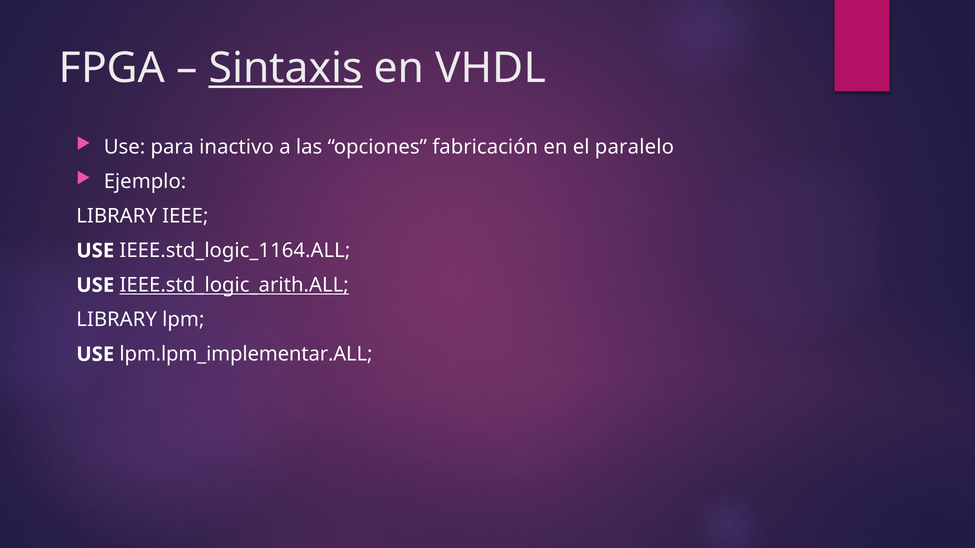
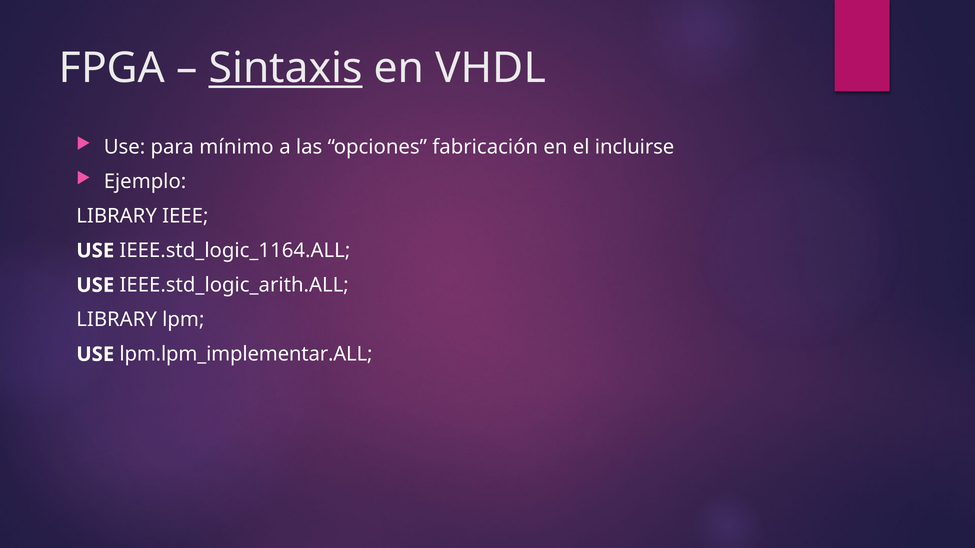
inactivo: inactivo -> mínimo
paralelo: paralelo -> incluirse
IEEE.std_logic_arith.ALL underline: present -> none
